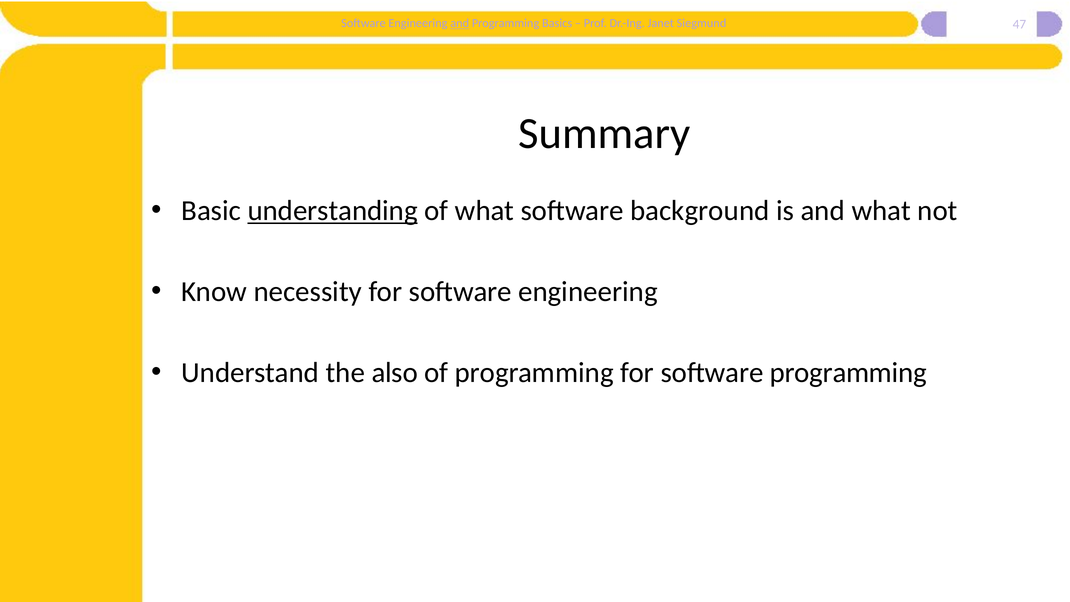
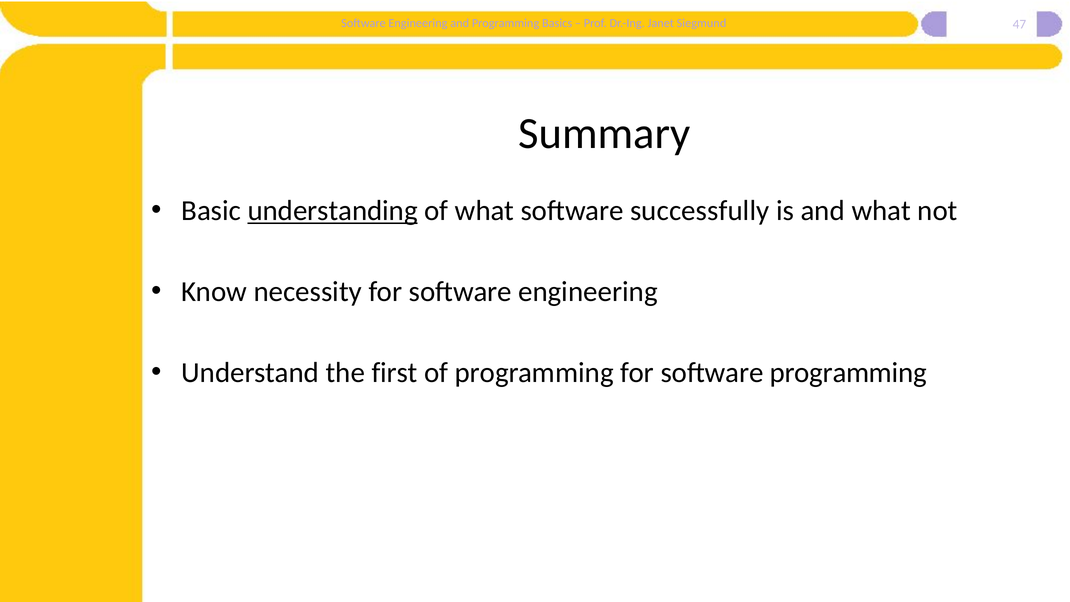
and at (460, 23) underline: present -> none
background: background -> successfully
also: also -> first
